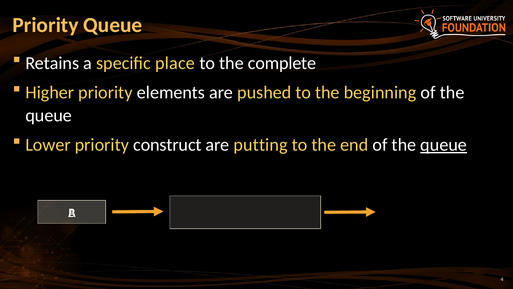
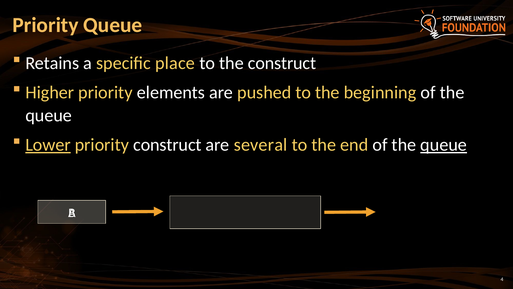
the complete: complete -> construct
Lower underline: none -> present
putting: putting -> several
